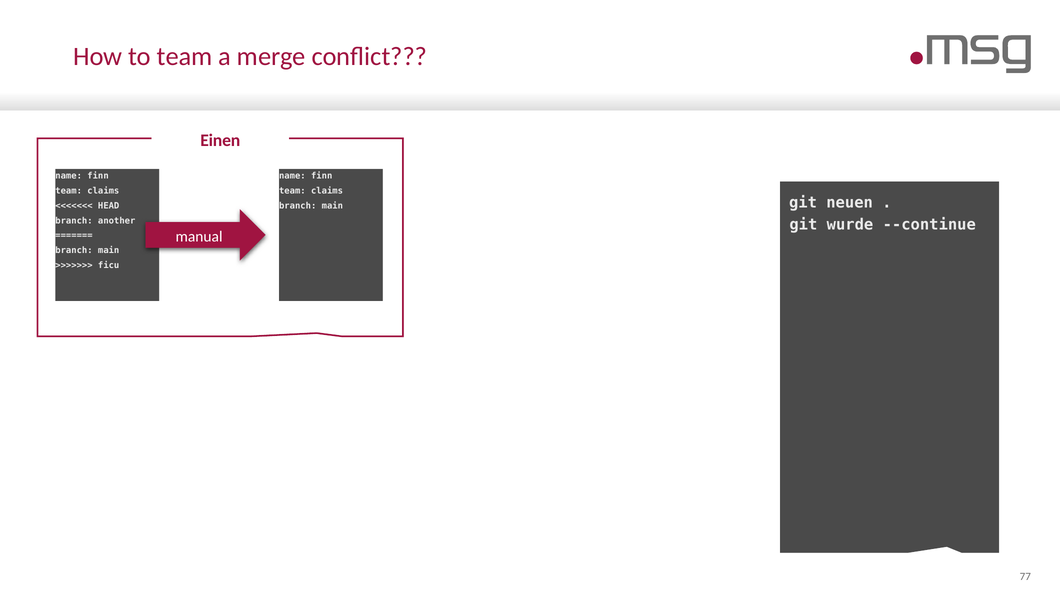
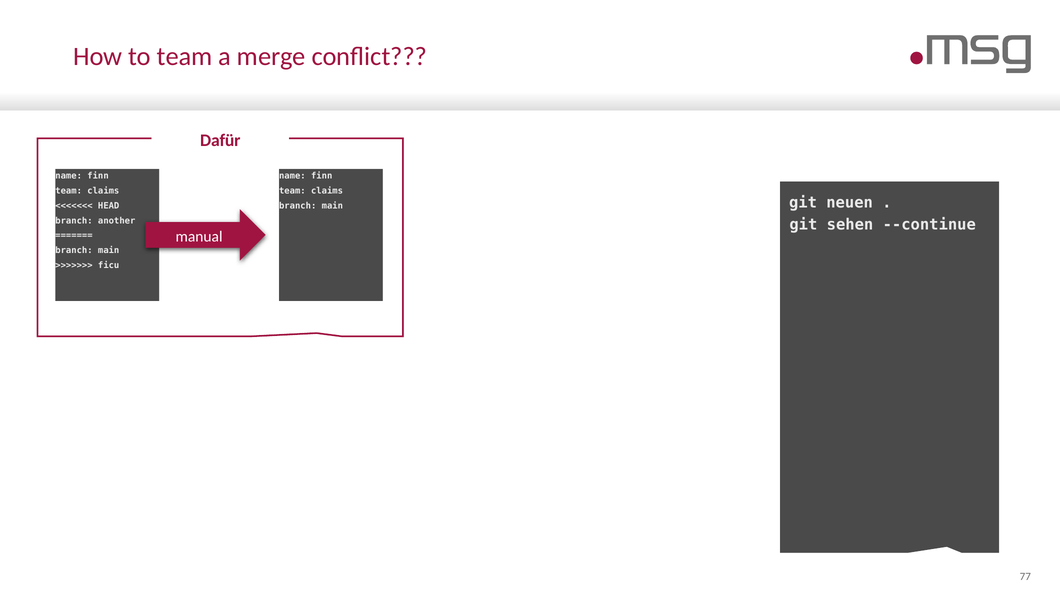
Einen: Einen -> Dafür
wurde: wurde -> sehen
